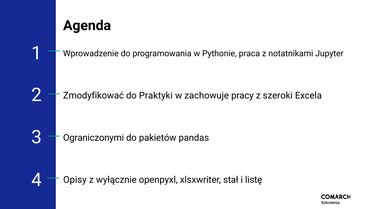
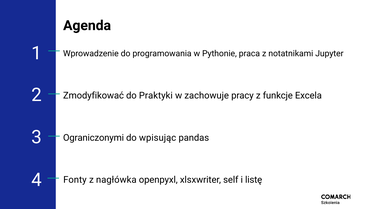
szeroki: szeroki -> funkcje
pakietów: pakietów -> wpisując
Opisy: Opisy -> Fonty
wyłącznie: wyłącznie -> nagłówka
stał: stał -> self
